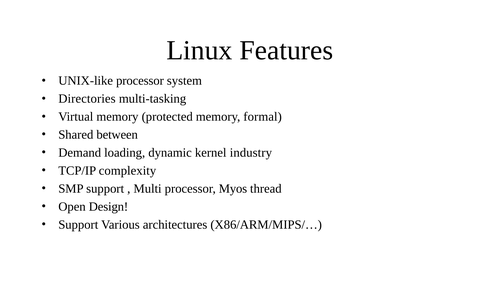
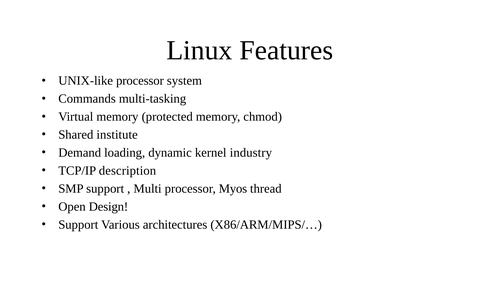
Directories: Directories -> Commands
formal: formal -> chmod
between: between -> institute
complexity: complexity -> description
